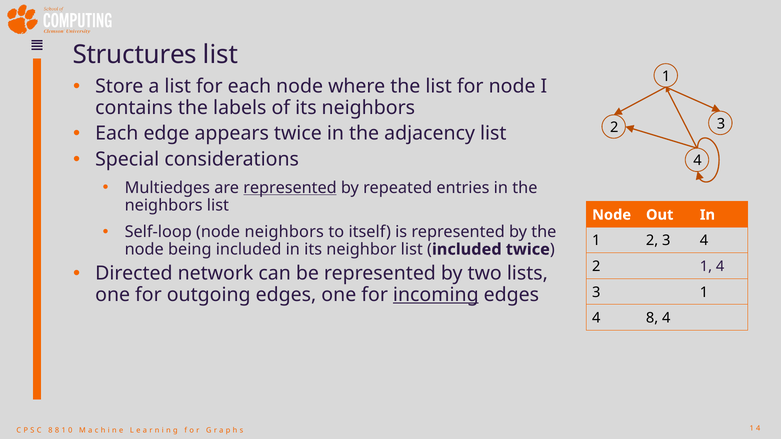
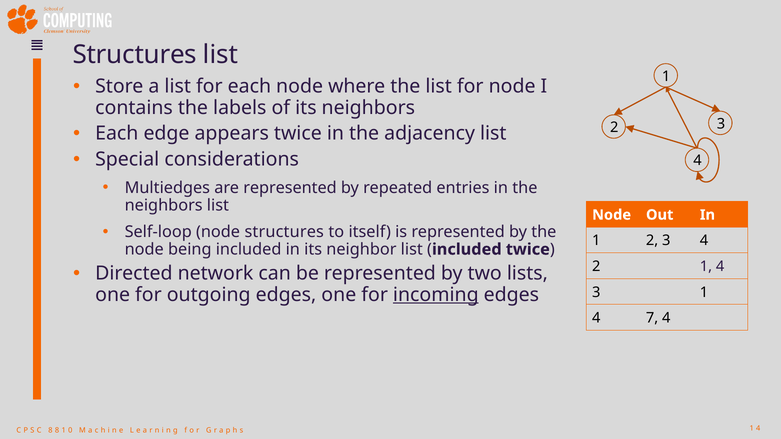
represented at (290, 188) underline: present -> none
node neighbors: neighbors -> structures
4 8: 8 -> 7
